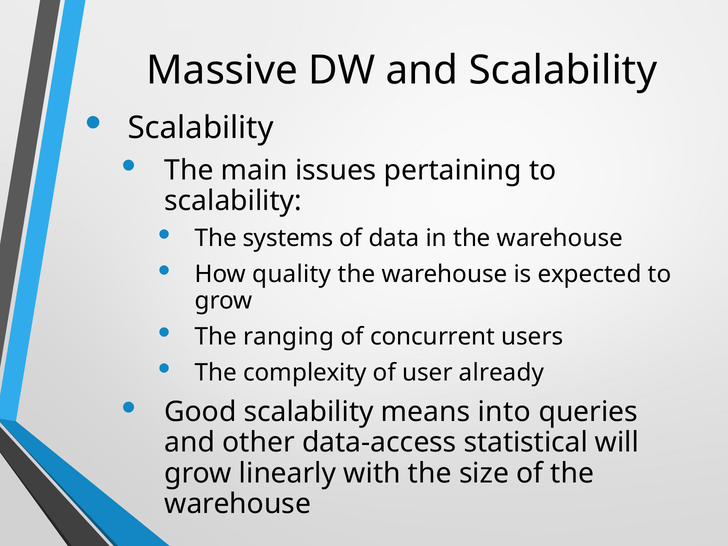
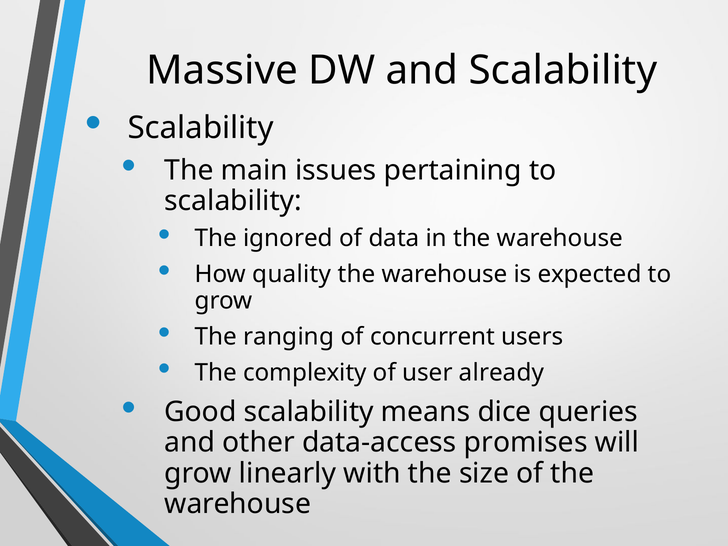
systems: systems -> ignored
into: into -> dice
statistical: statistical -> promises
